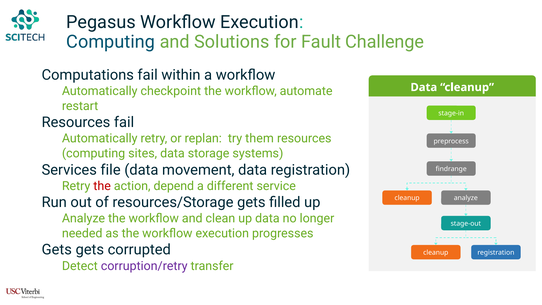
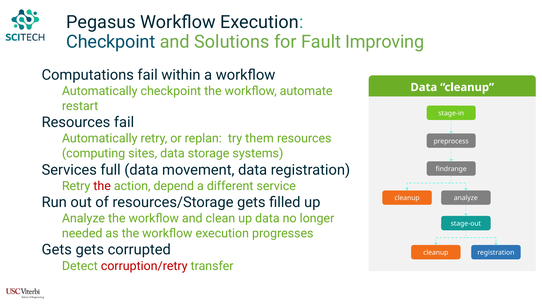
Computing at (111, 42): Computing -> Checkpoint
Challenge: Challenge -> Improving
file: file -> full
corruption/retry colour: purple -> red
